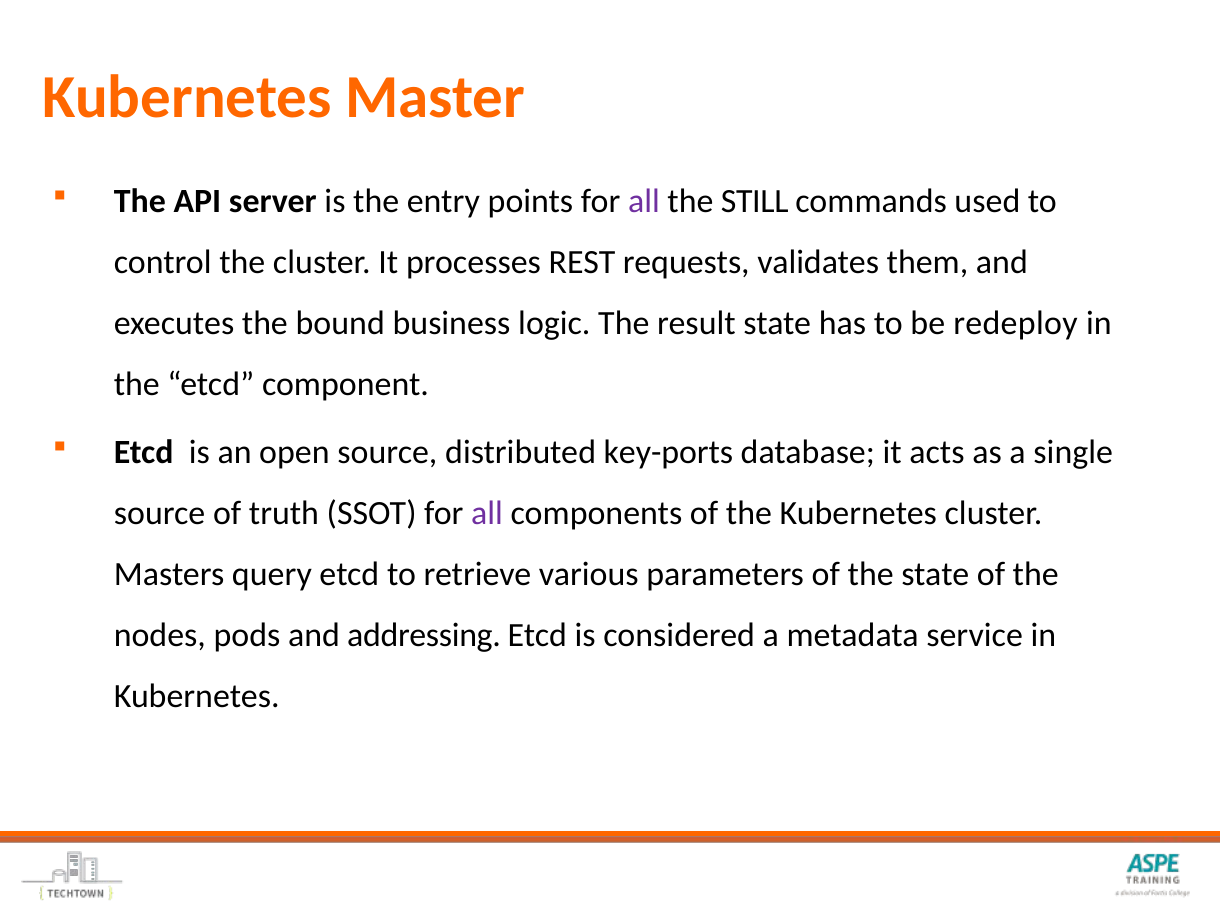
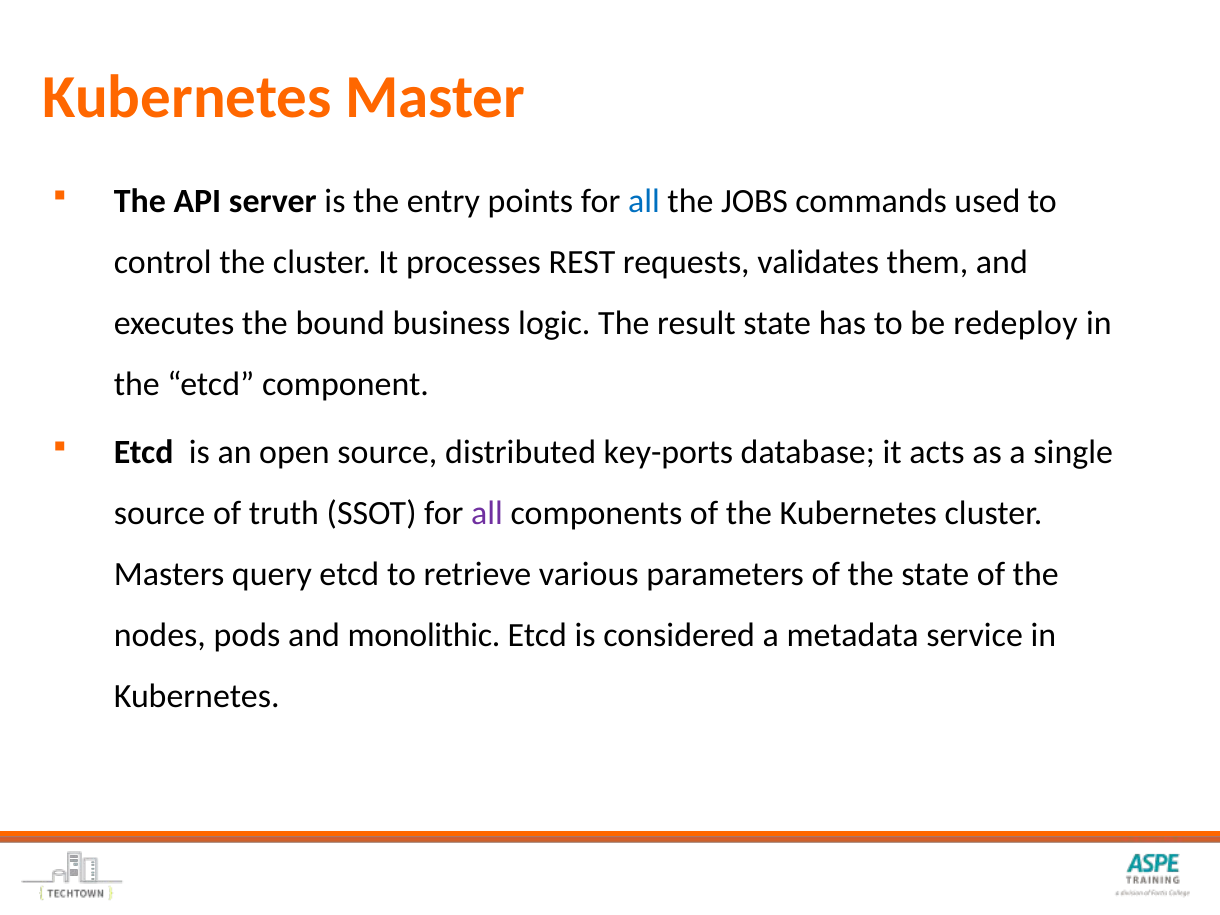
all at (644, 202) colour: purple -> blue
STILL: STILL -> JOBS
addressing: addressing -> monolithic
